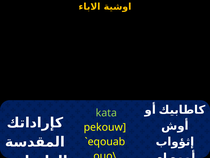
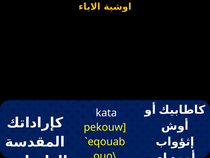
kata colour: light green -> white
